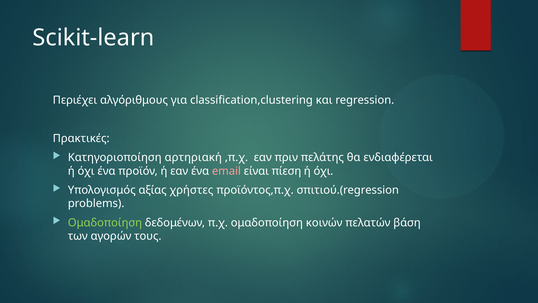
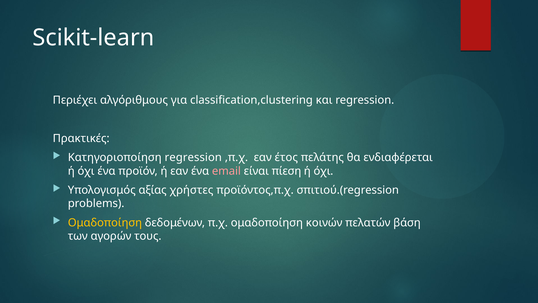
Κατηγοριοποίηση αρτηριακή: αρτηριακή -> regression
πριν: πριν -> έτος
Ομαδοποίηση at (105, 222) colour: light green -> yellow
